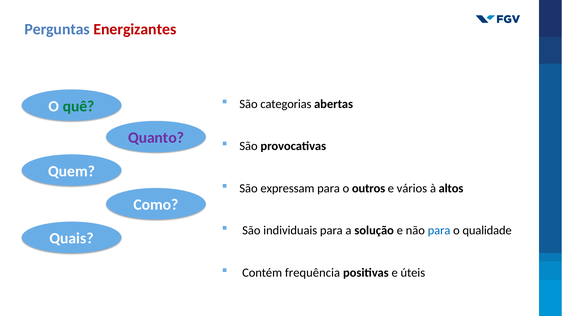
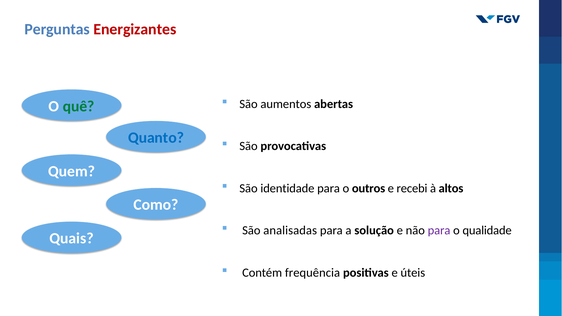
categorias: categorias -> aumentos
Quanto colour: purple -> blue
expressam: expressam -> identidade
vários: vários -> recebi
individuais: individuais -> analisadas
para at (439, 231) colour: blue -> purple
